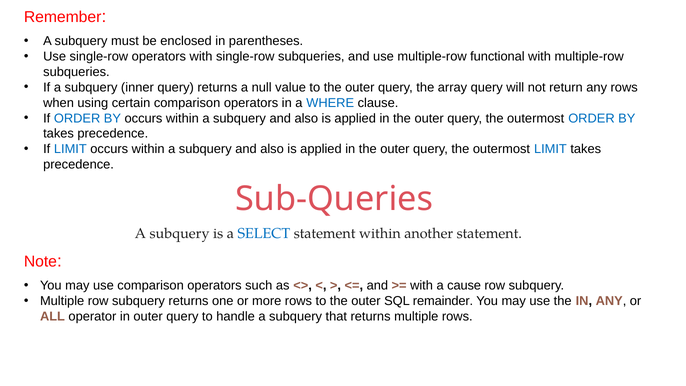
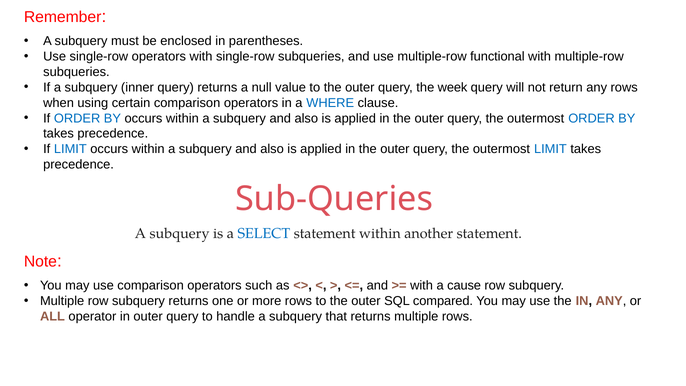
array: array -> week
remainder: remainder -> compared
